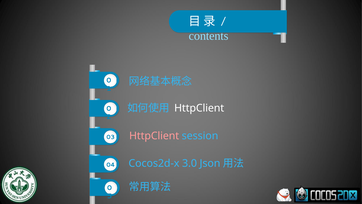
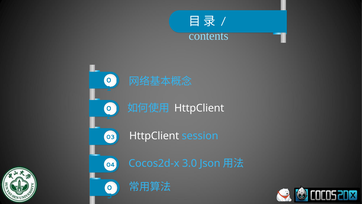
HttpClient at (154, 136) colour: pink -> white
